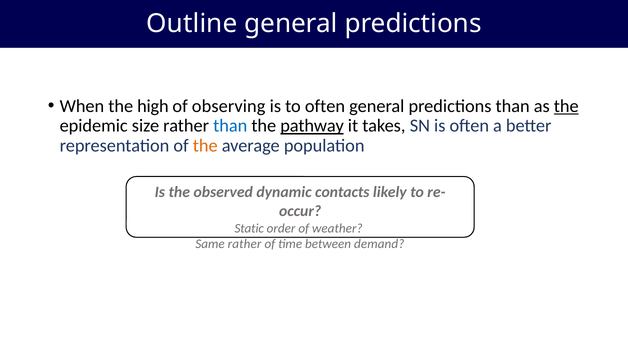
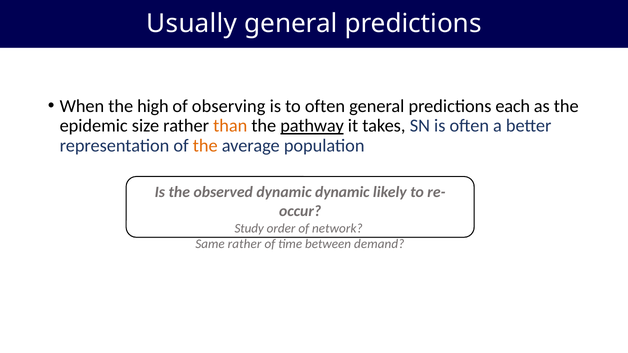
Outline: Outline -> Usually
predictions than: than -> each
the at (566, 106) underline: present -> none
than at (230, 126) colour: blue -> orange
dynamic contacts: contacts -> dynamic
Static: Static -> Study
weather: weather -> network
